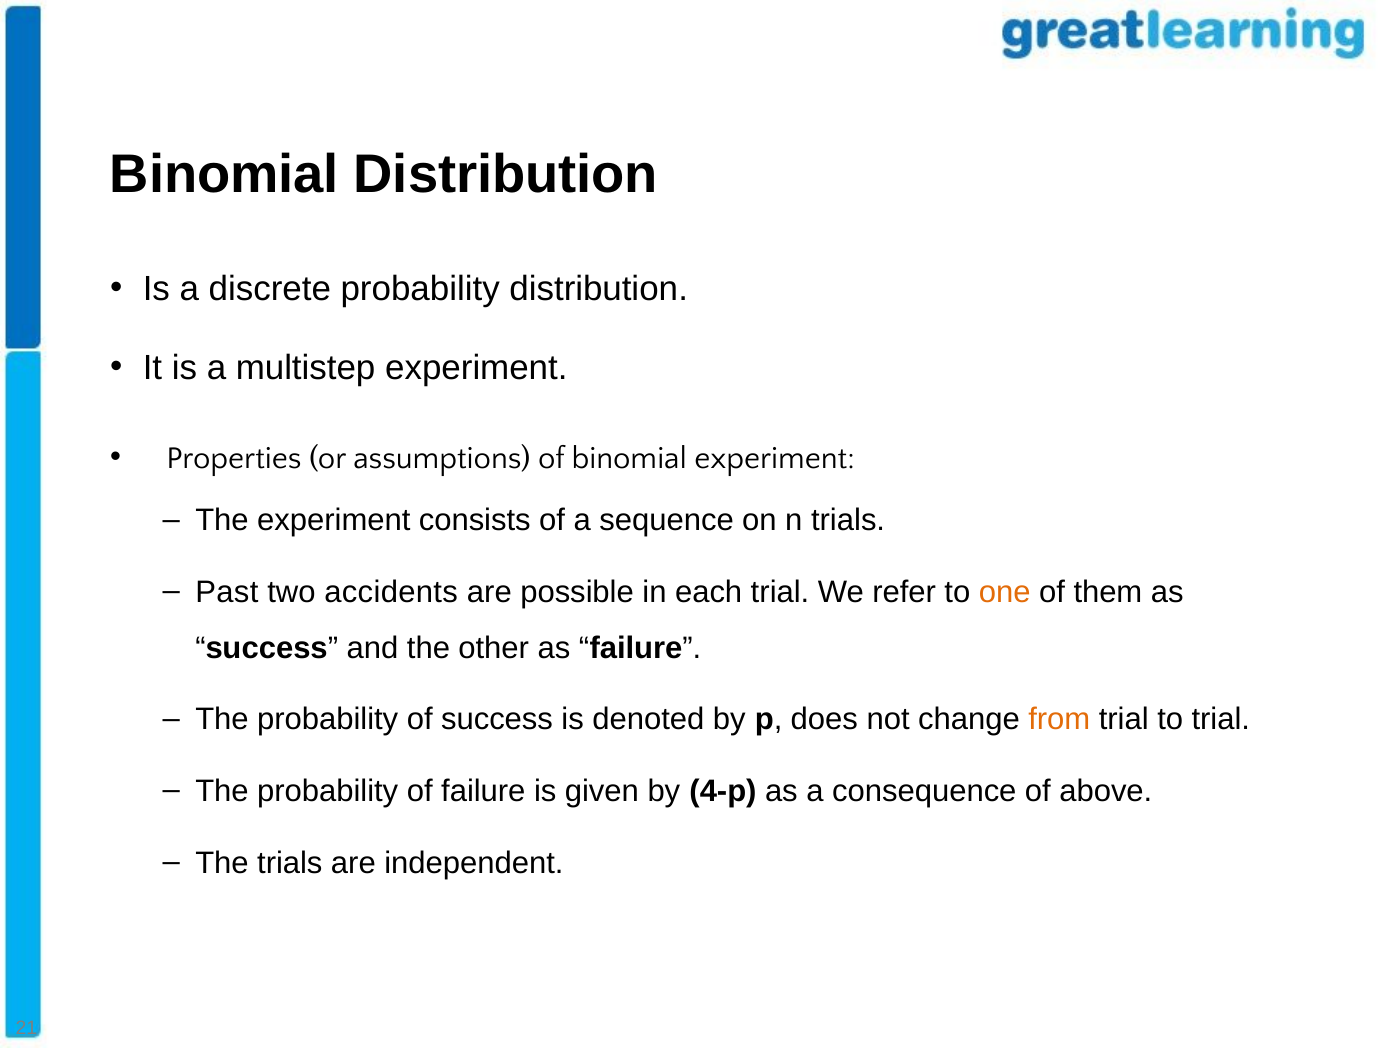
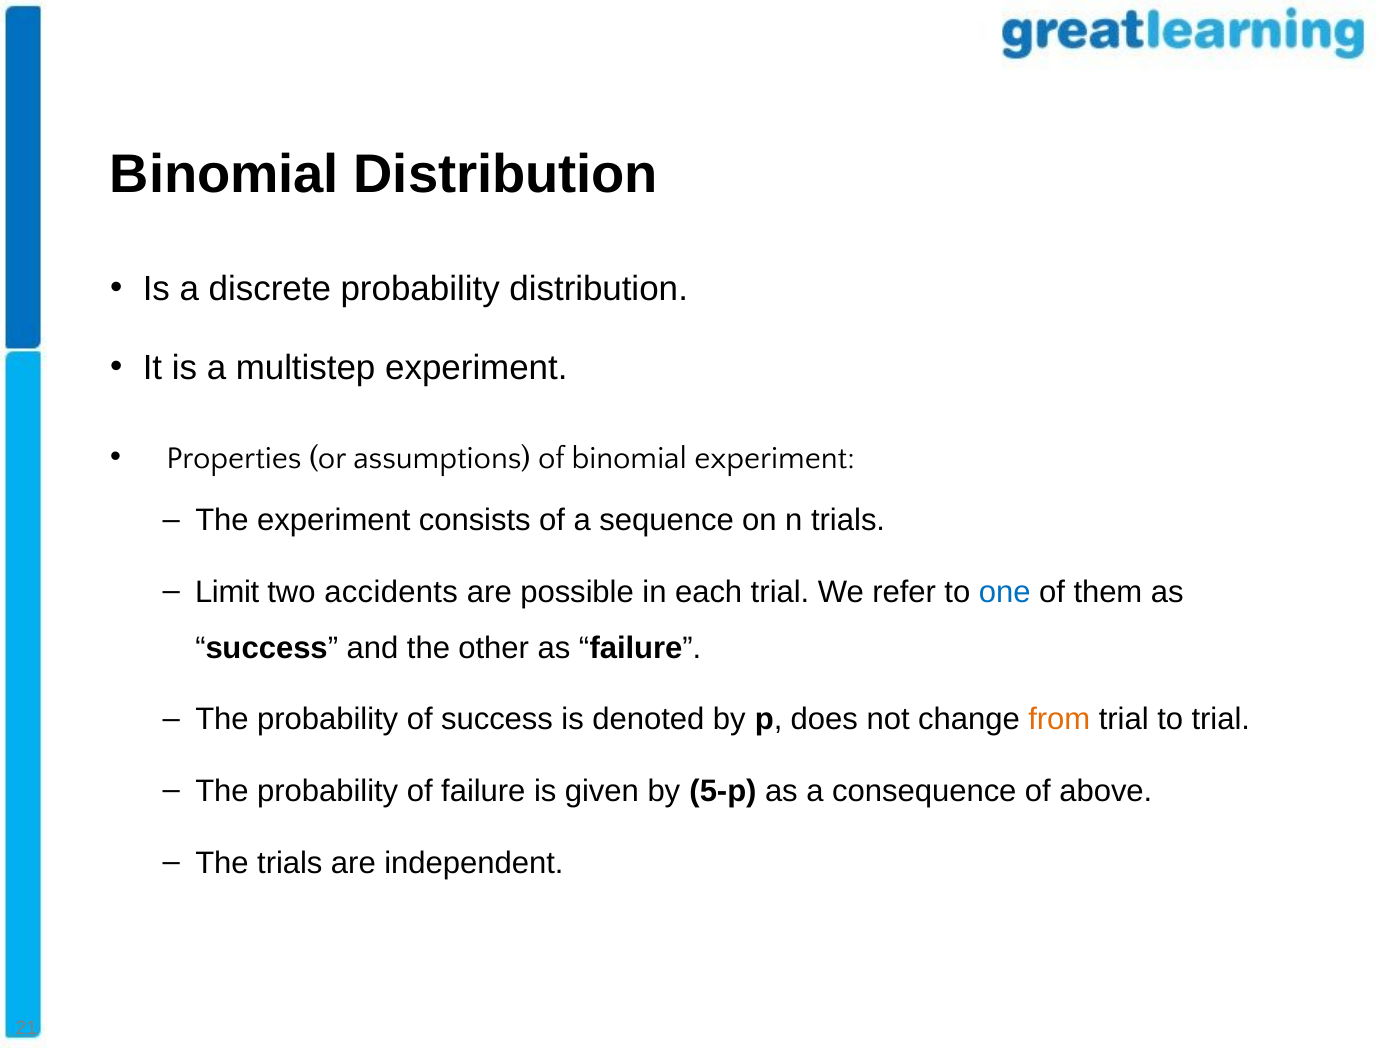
Past: Past -> Limit
one colour: orange -> blue
4-p: 4-p -> 5-p
